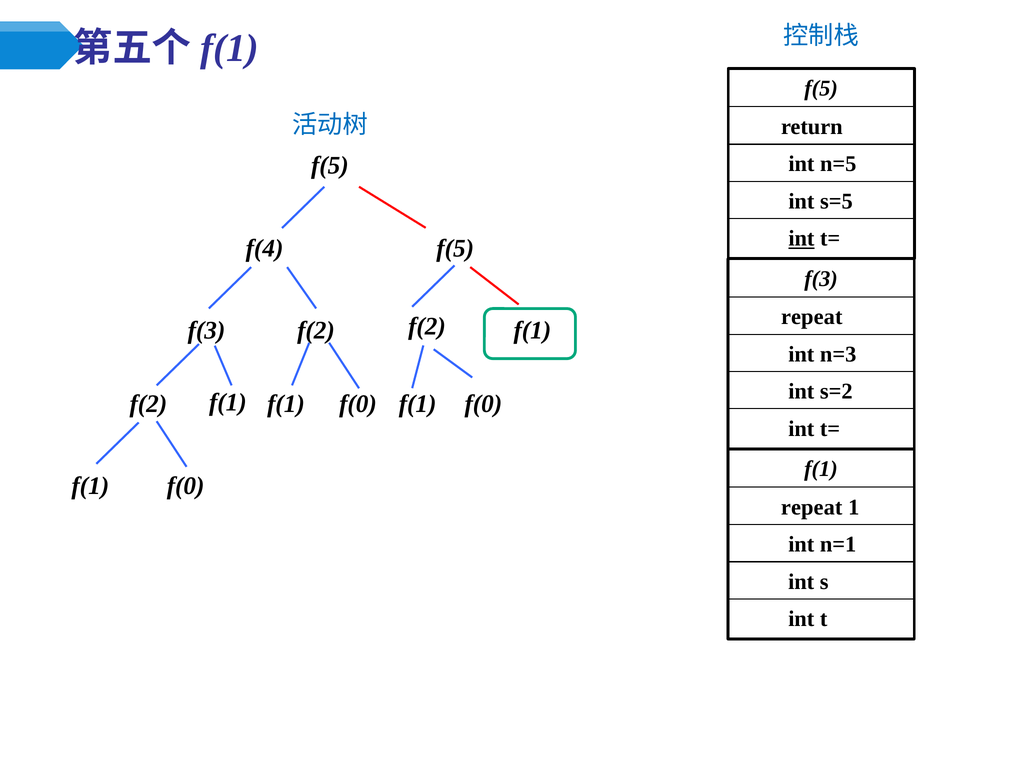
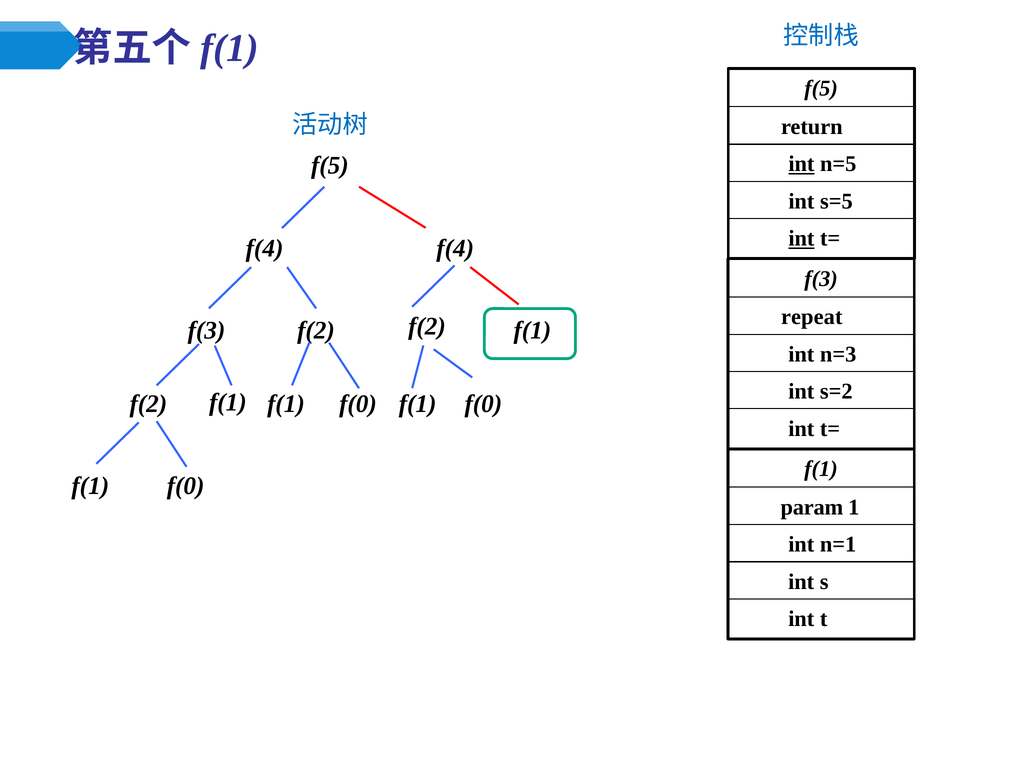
int at (801, 164) underline: none -> present
f(5 at (455, 248): f(5 -> f(4
repeat at (812, 507): repeat -> param
